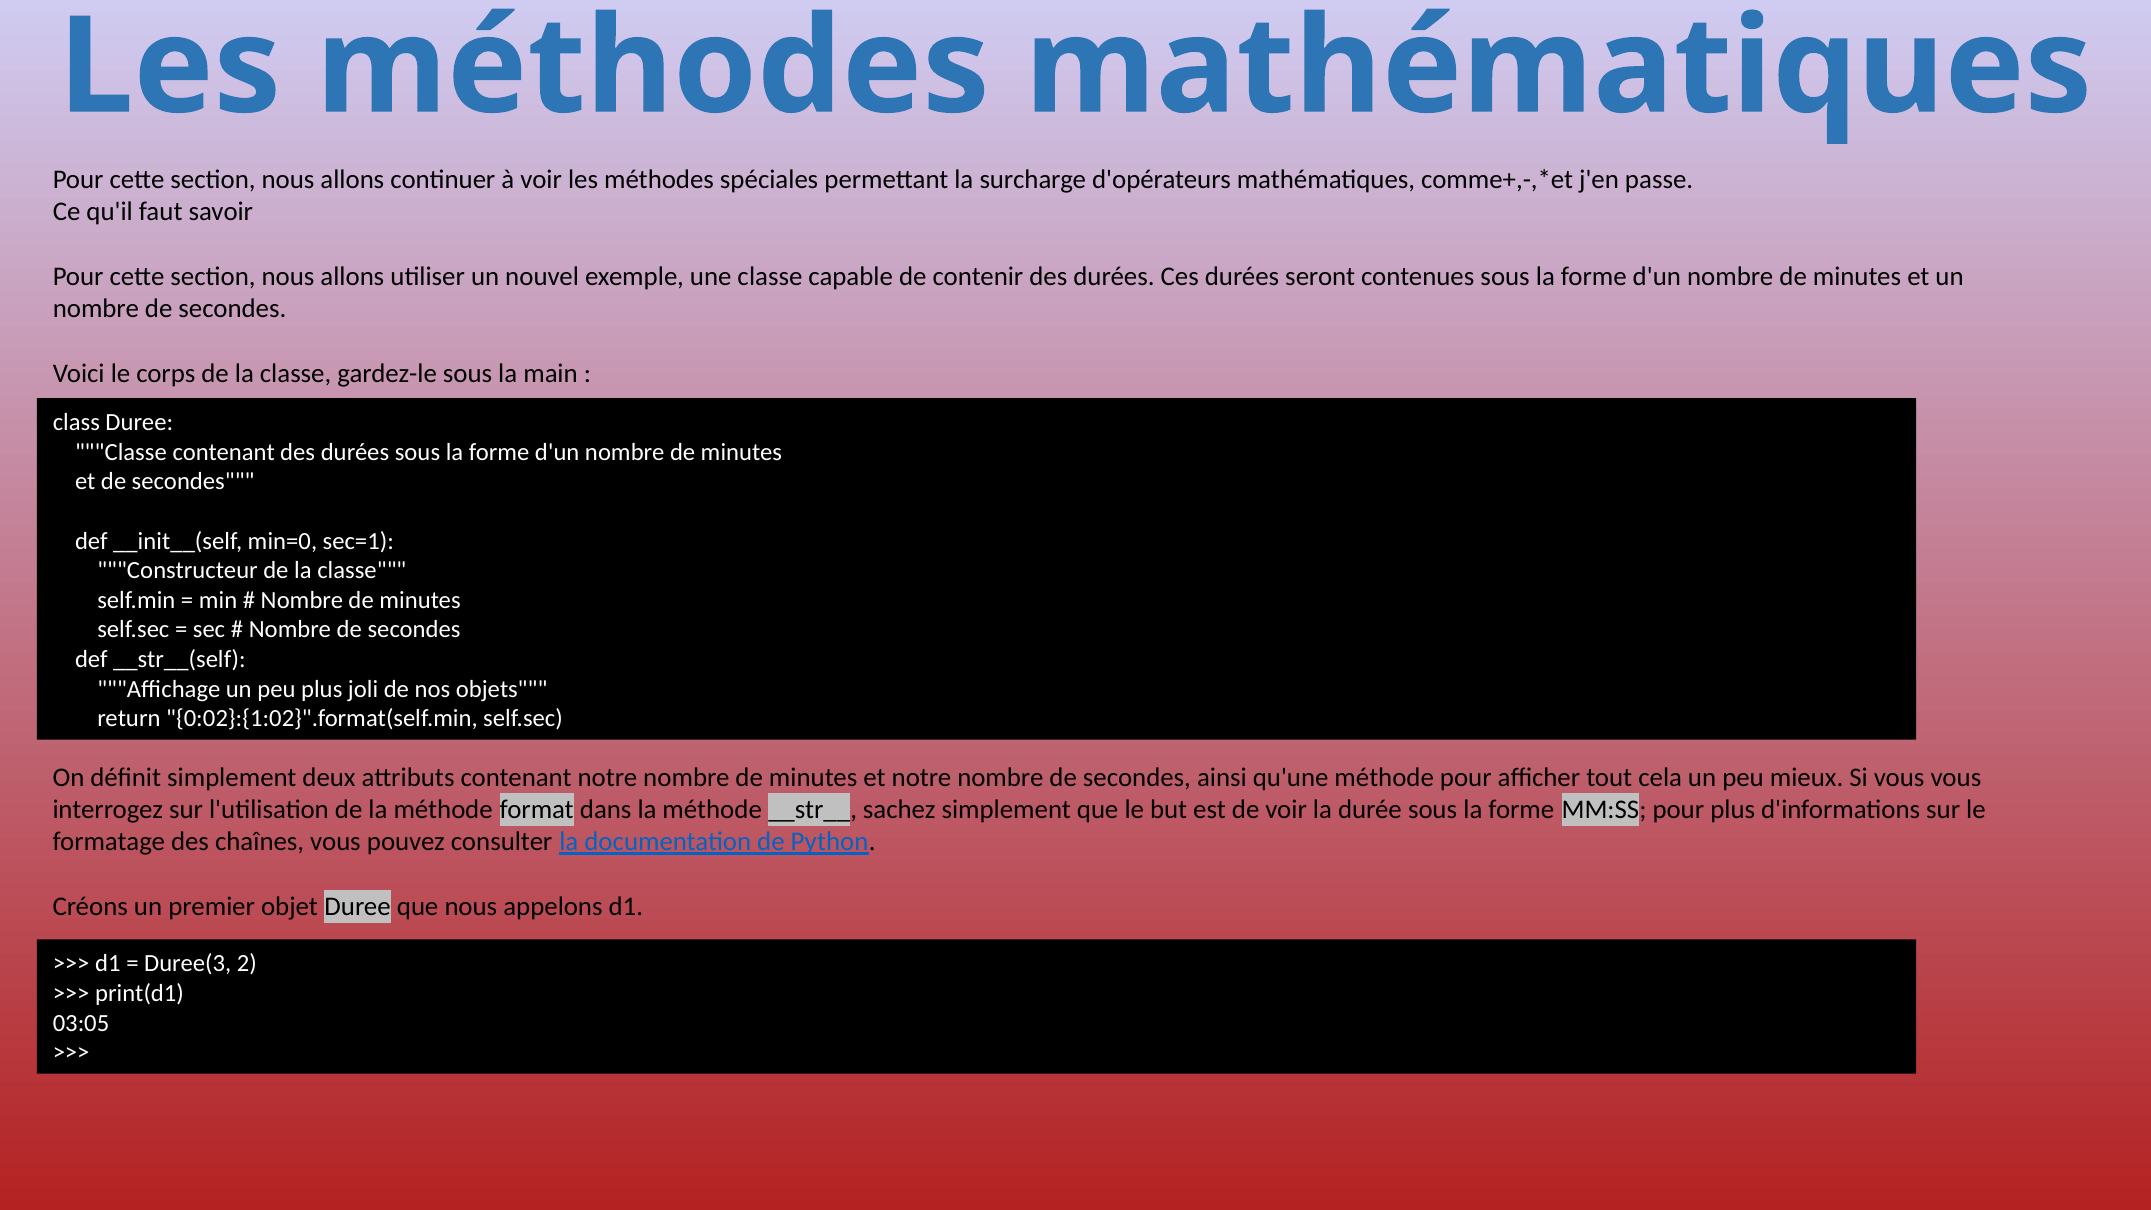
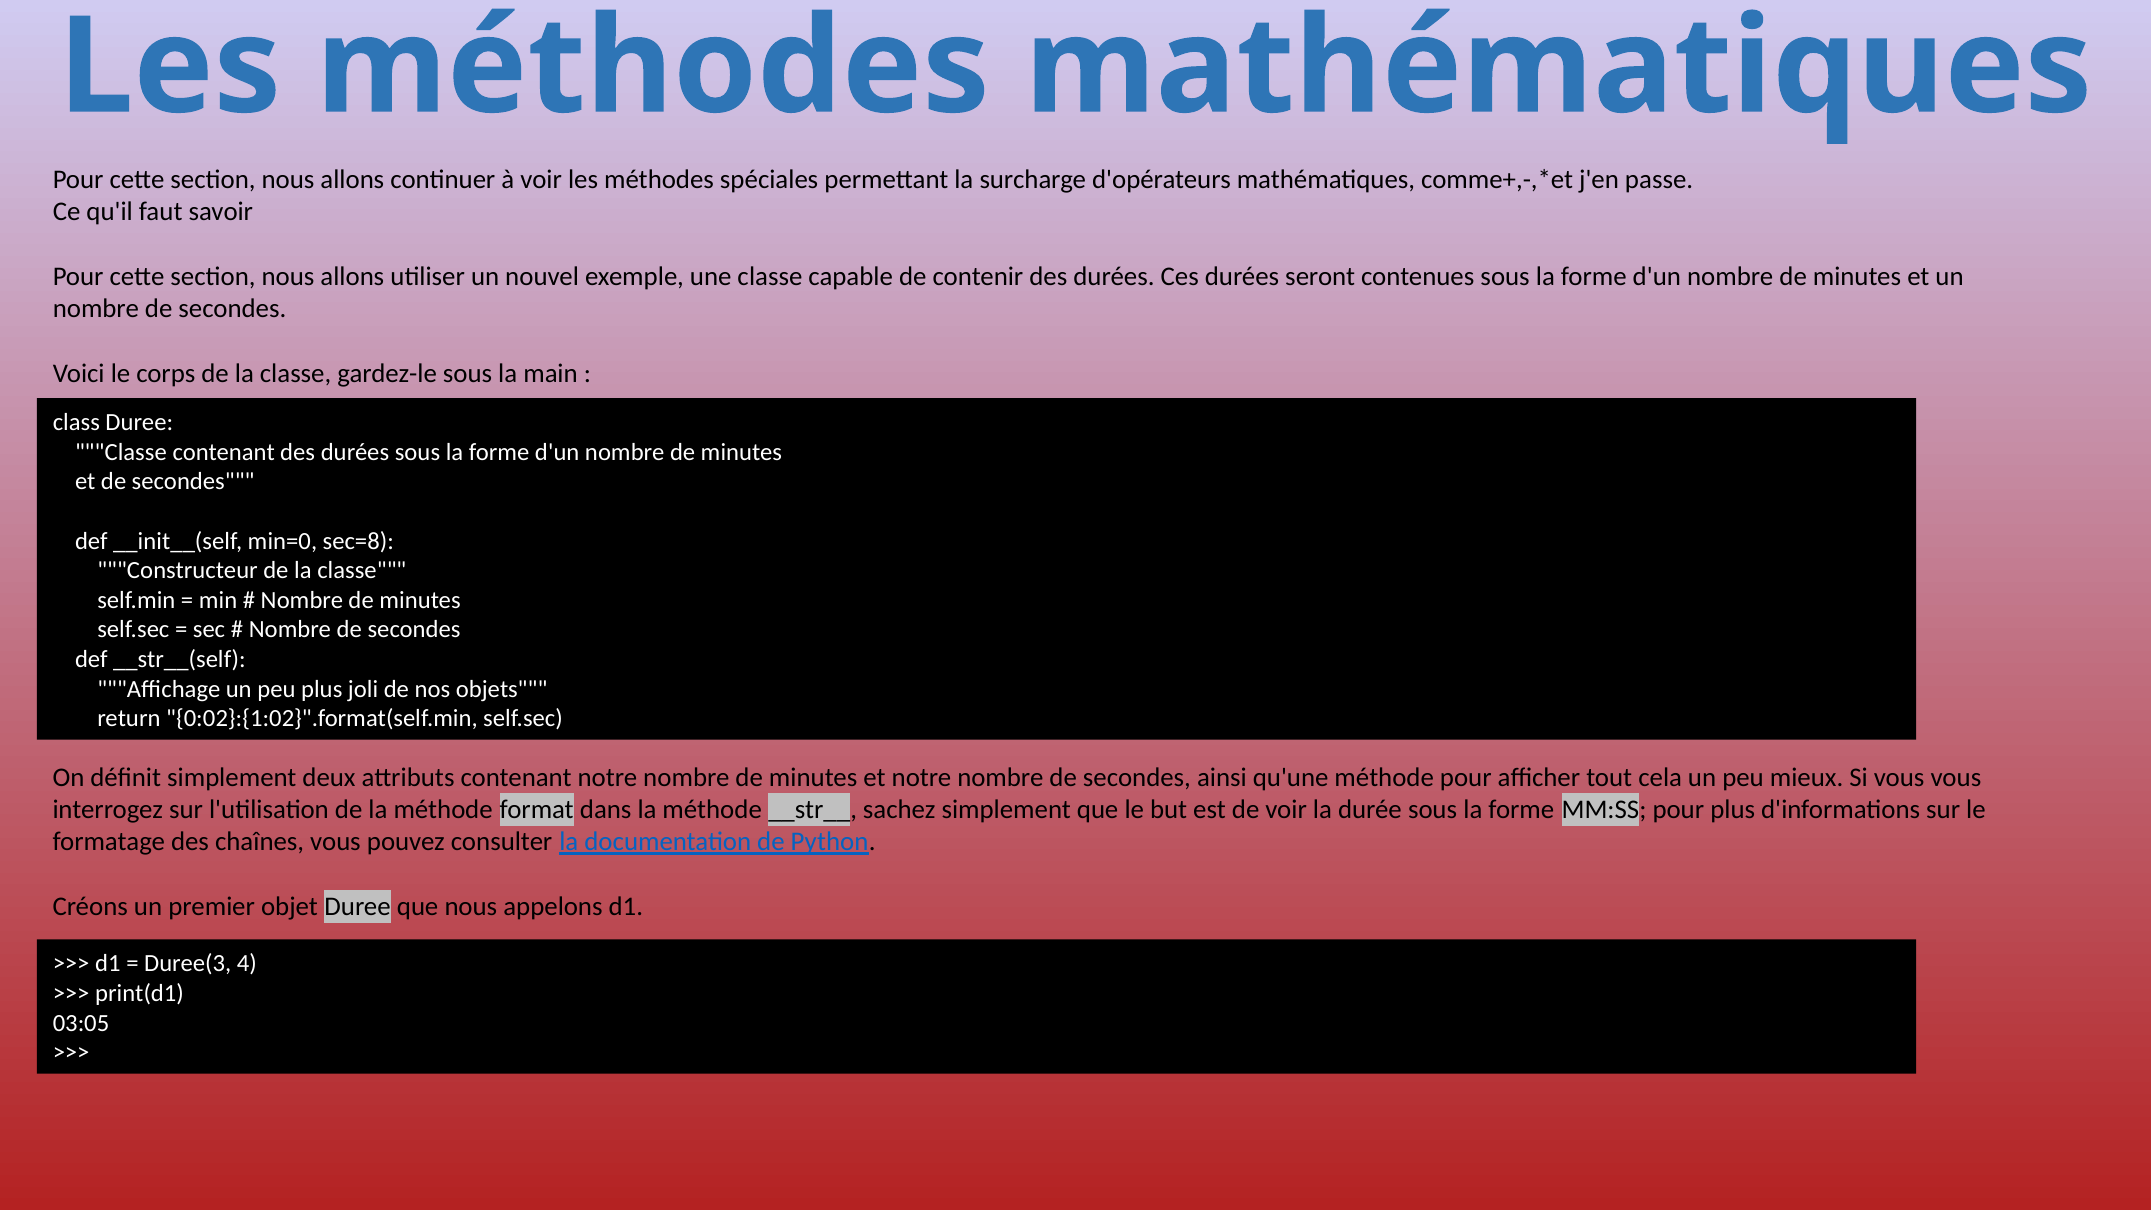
sec=1: sec=1 -> sec=8
2: 2 -> 4
